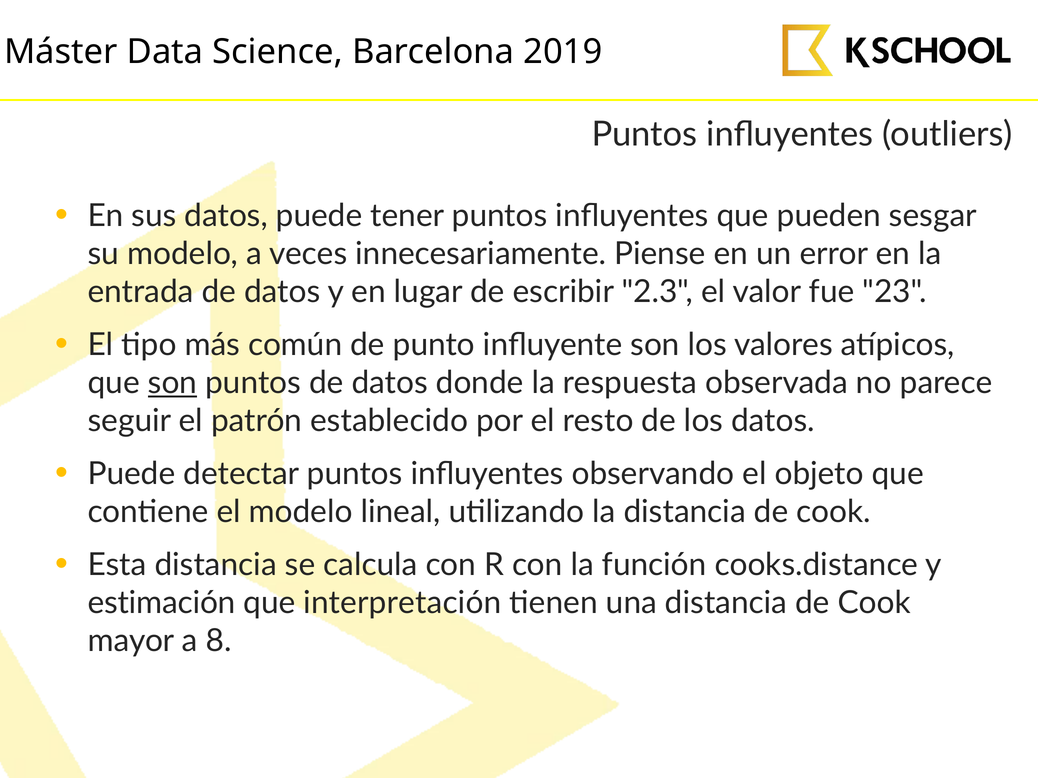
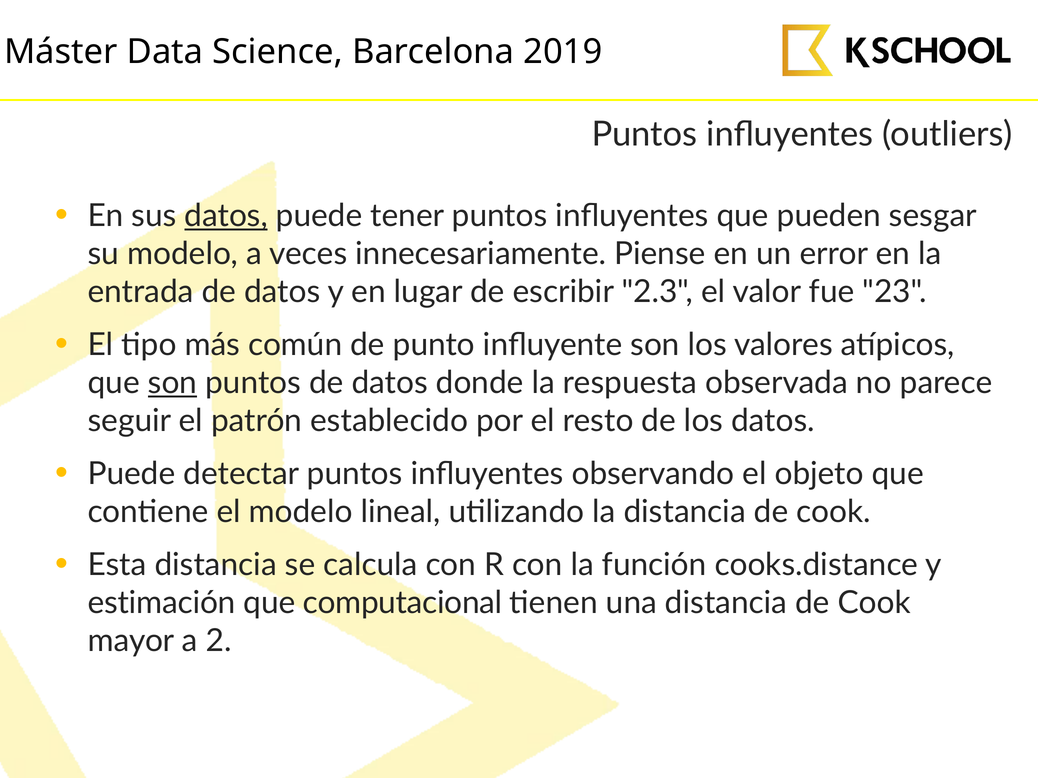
datos at (226, 216) underline: none -> present
interpretación: interpretación -> computacional
8: 8 -> 2
